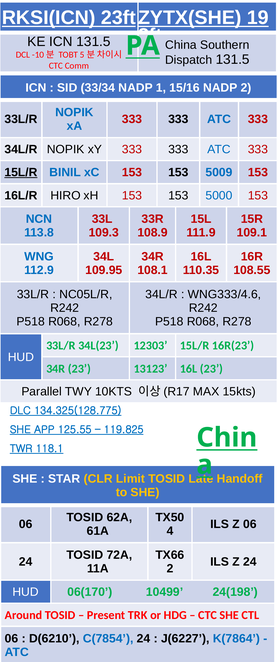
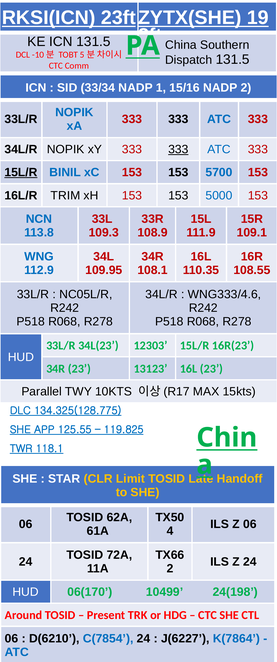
333 at (178, 150) underline: none -> present
5009: 5009 -> 5700
HIRO: HIRO -> TRIM
